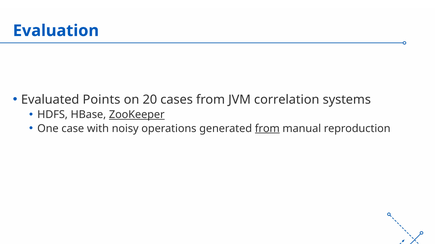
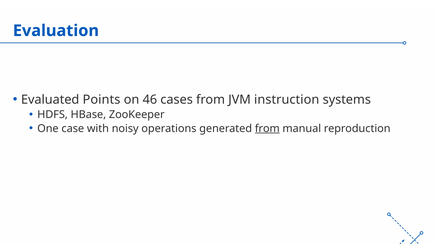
20: 20 -> 46
correlation: correlation -> instruction
ZooKeeper underline: present -> none
